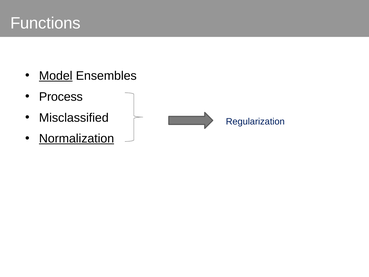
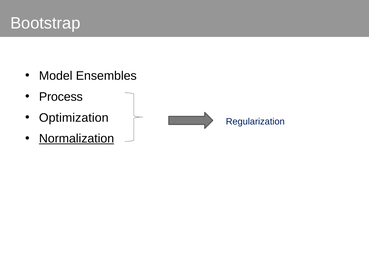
Functions: Functions -> Bootstrap
Model underline: present -> none
Misclassified: Misclassified -> Optimization
